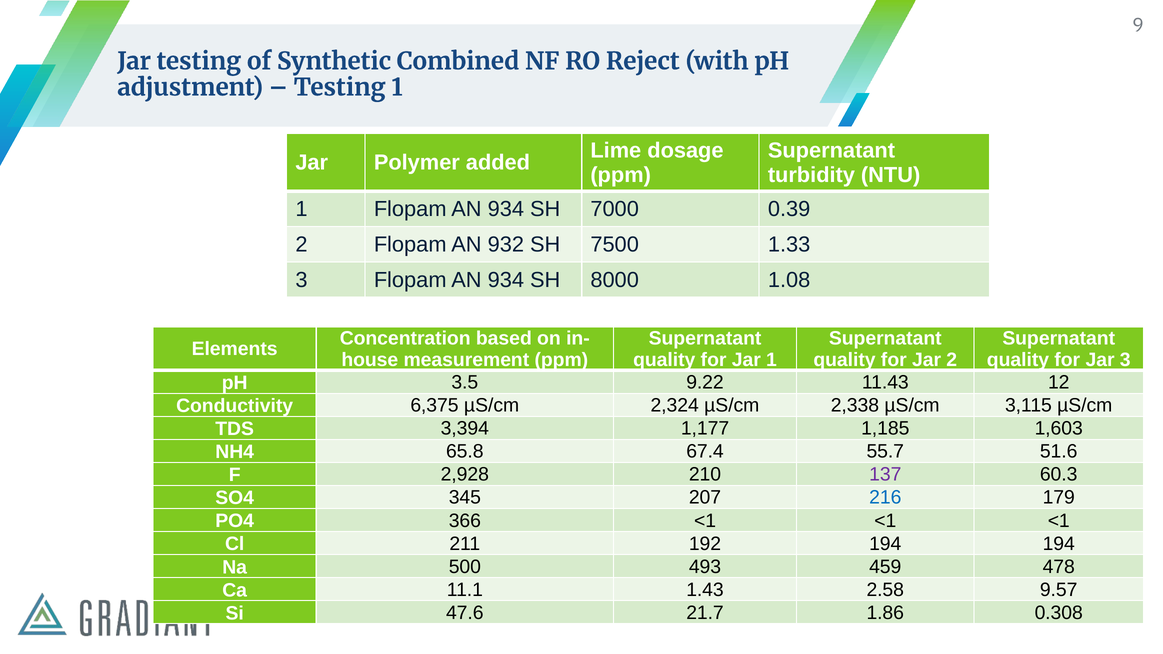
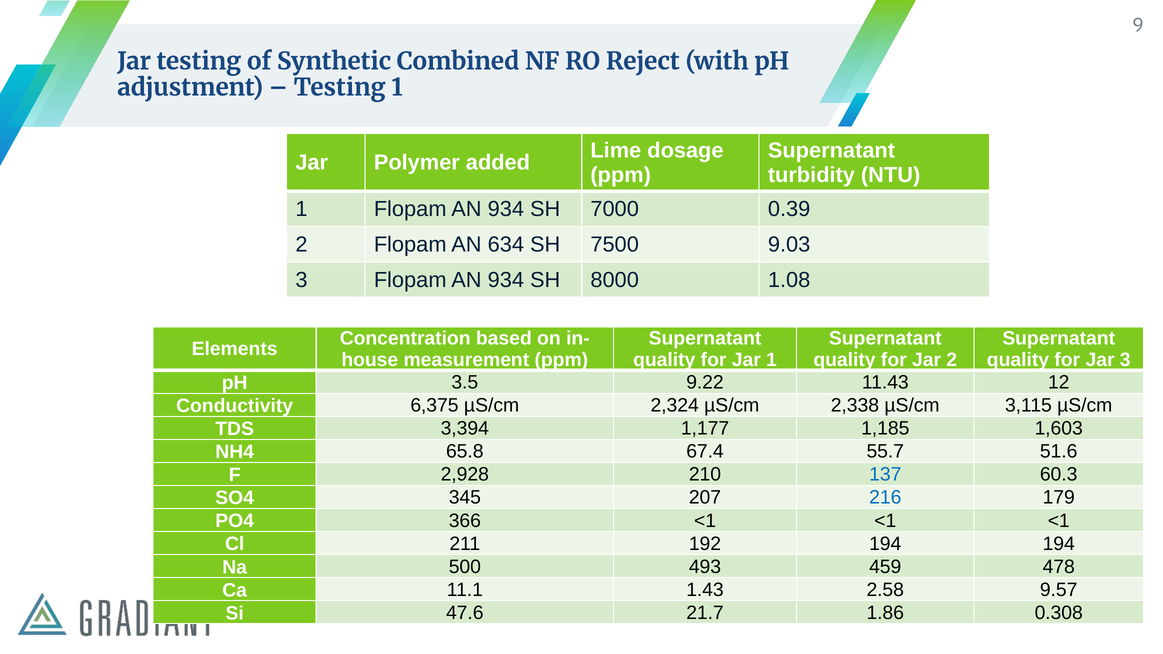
932: 932 -> 634
1.33: 1.33 -> 9.03
137 colour: purple -> blue
